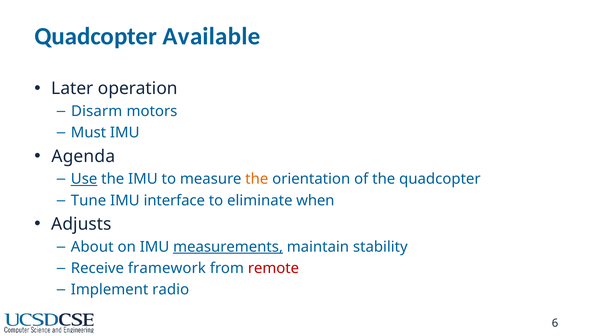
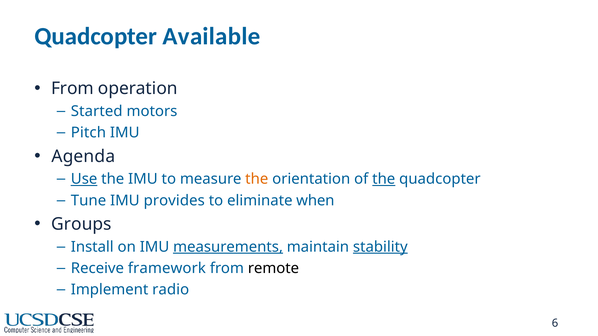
Later at (72, 89): Later -> From
Disarm: Disarm -> Started
Must: Must -> Pitch
the at (384, 179) underline: none -> present
interface: interface -> provides
Adjusts: Adjusts -> Groups
About: About -> Install
stability underline: none -> present
remote colour: red -> black
